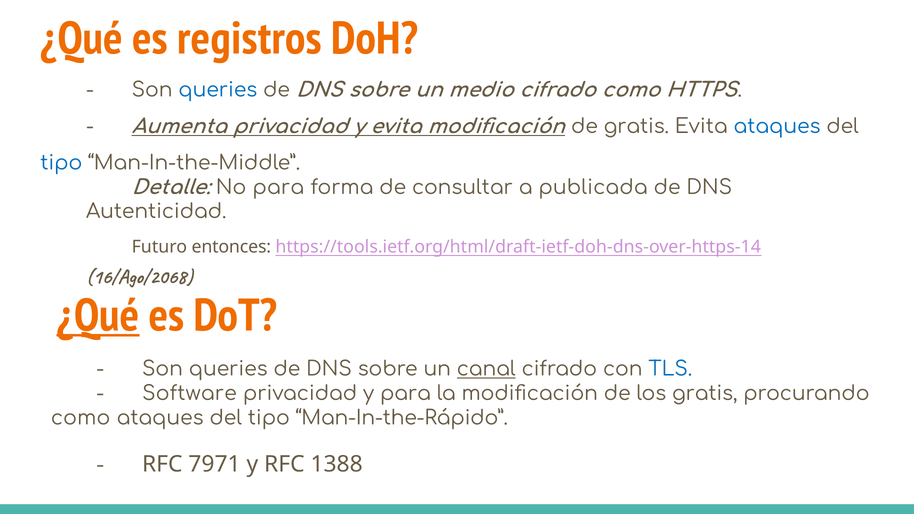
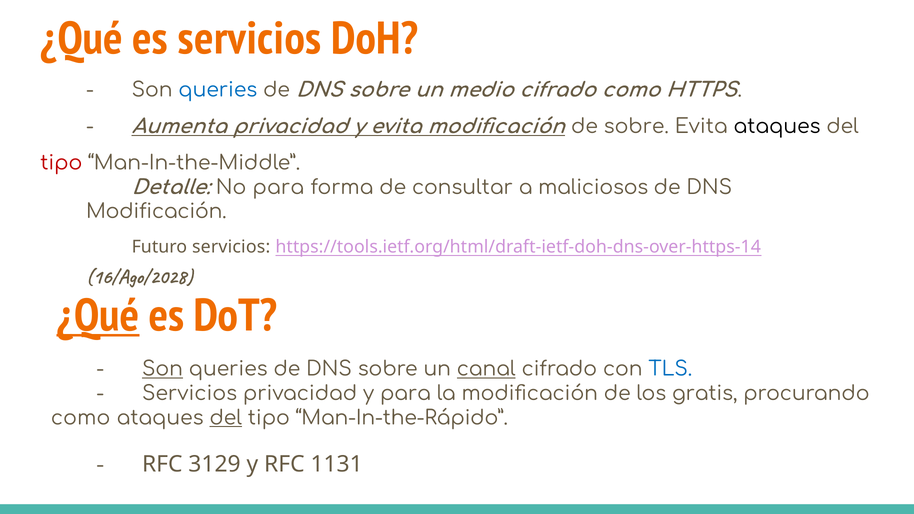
es registros: registros -> servicios
de gratis: gratis -> sobre
ataques at (777, 127) colour: blue -> black
tipo at (61, 163) colour: blue -> red
publicada: publicada -> maliciosos
Autenticidad at (156, 212): Autenticidad -> Modificación
Futuro entonces: entonces -> servicios
16/Ago/2068: 16/Ago/2068 -> 16/Ago/2028
Son at (163, 369) underline: none -> present
Software at (189, 394): Software -> Servicios
del at (226, 418) underline: none -> present
7971: 7971 -> 3129
1388: 1388 -> 1131
